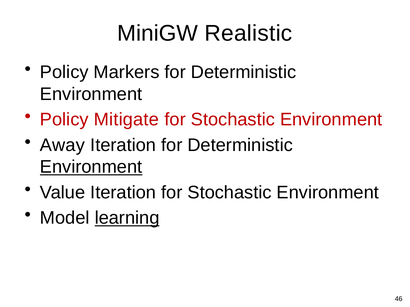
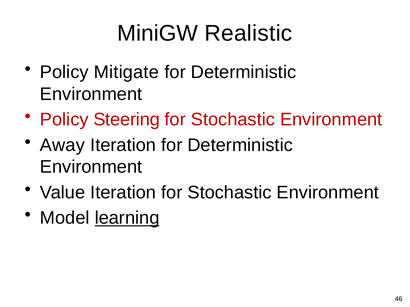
Markers: Markers -> Mitigate
Mitigate: Mitigate -> Steering
Environment at (91, 167) underline: present -> none
